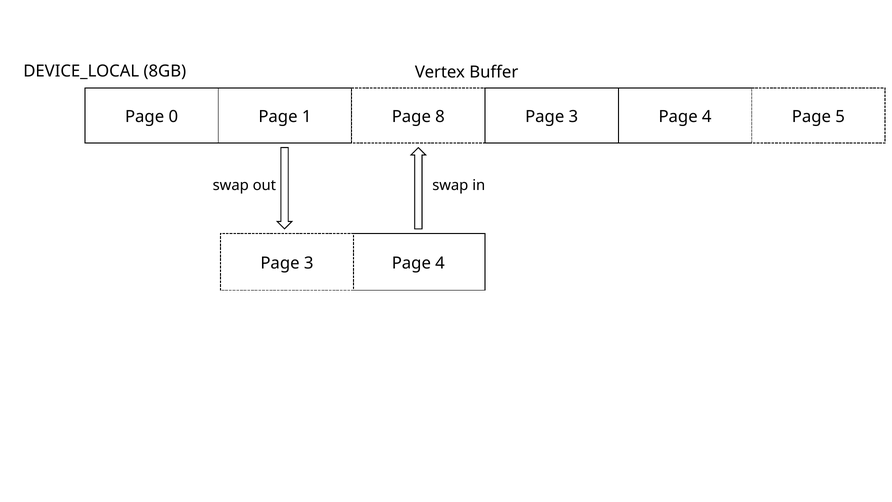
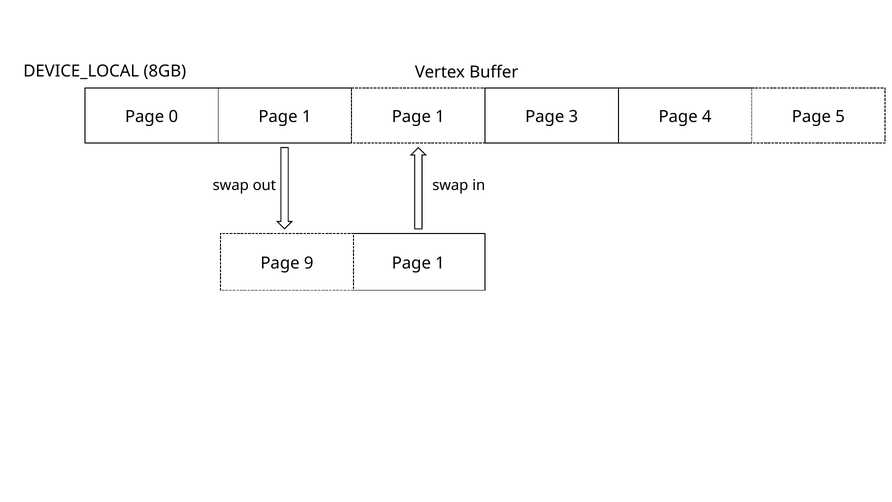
1 Page 8: 8 -> 1
3 at (309, 263): 3 -> 9
4 at (440, 263): 4 -> 1
